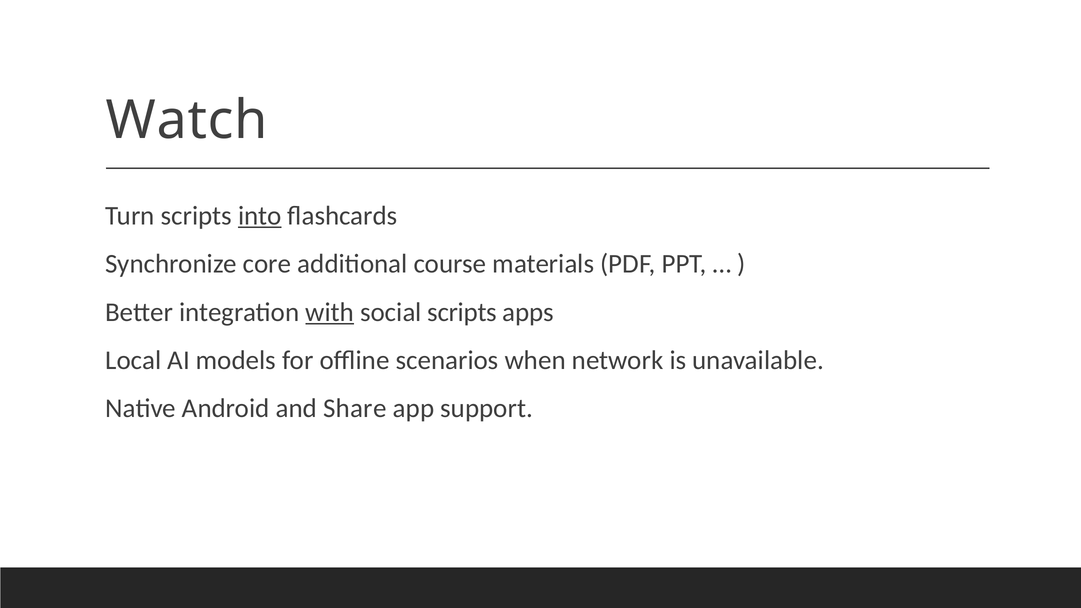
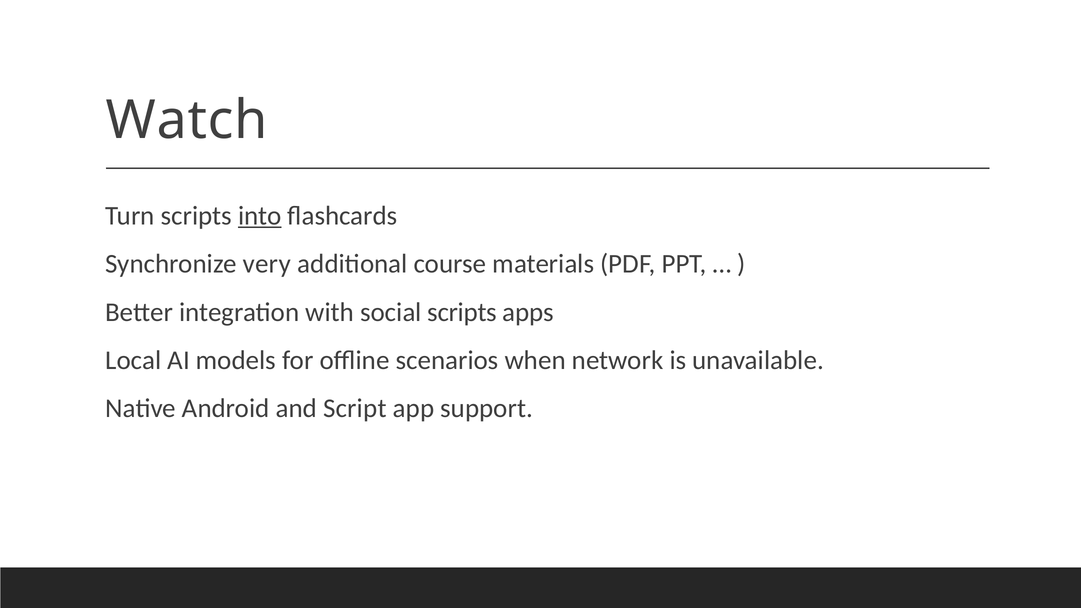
core: core -> very
with underline: present -> none
Share: Share -> Script
